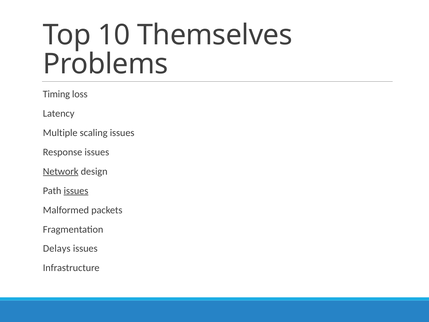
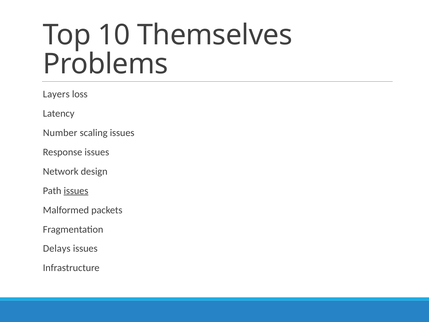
Timing: Timing -> Layers
Multiple: Multiple -> Number
Network underline: present -> none
